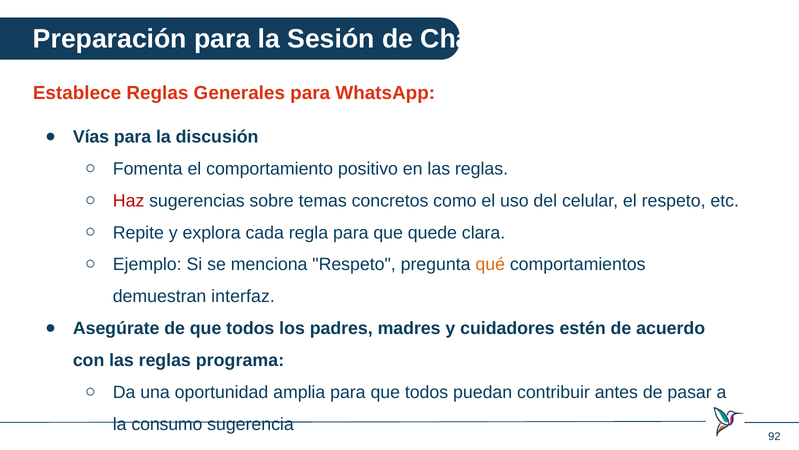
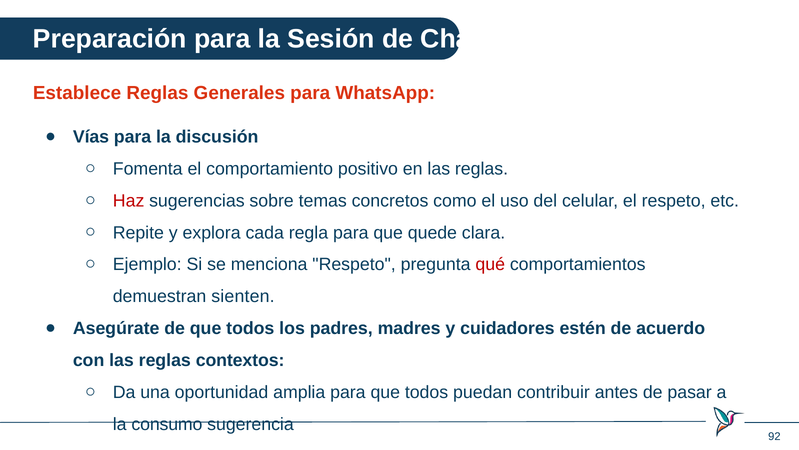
qué colour: orange -> red
interfaz: interfaz -> sienten
programa: programa -> contextos
